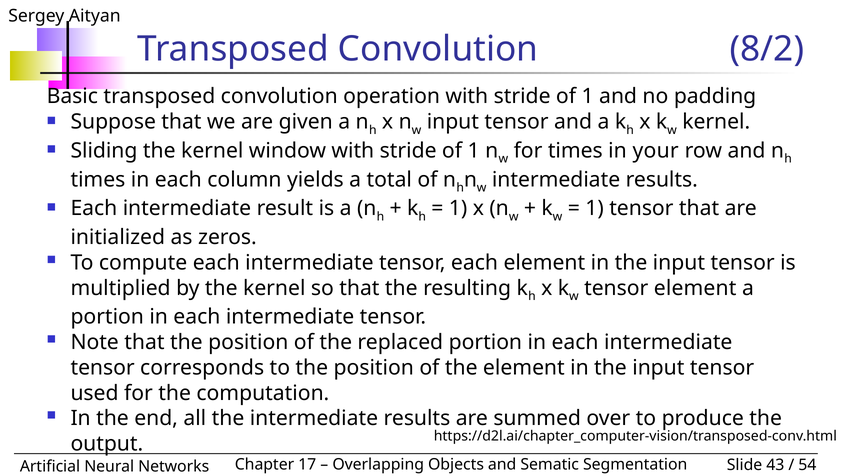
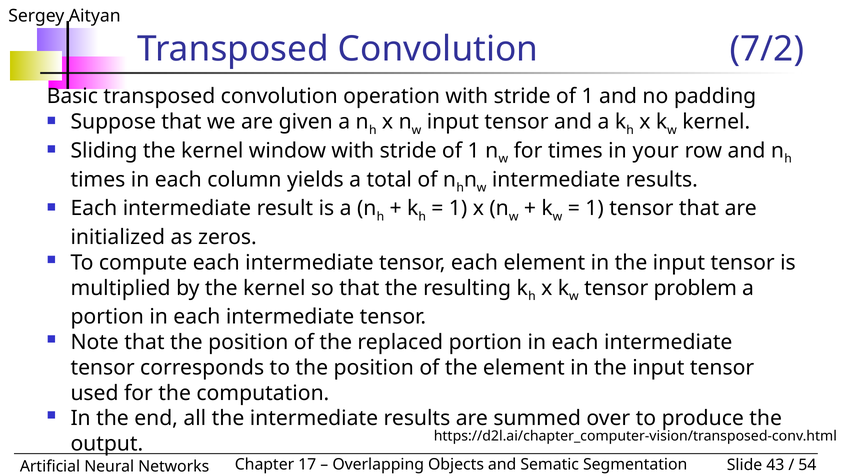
8/2: 8/2 -> 7/2
tensor element: element -> problem
